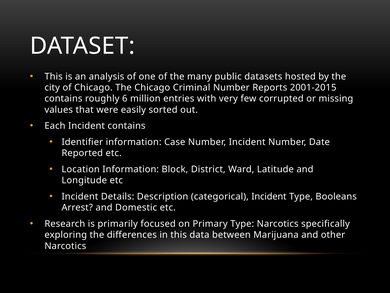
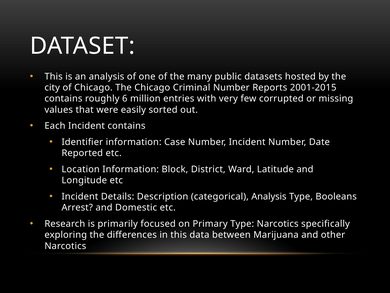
categorical Incident: Incident -> Analysis
